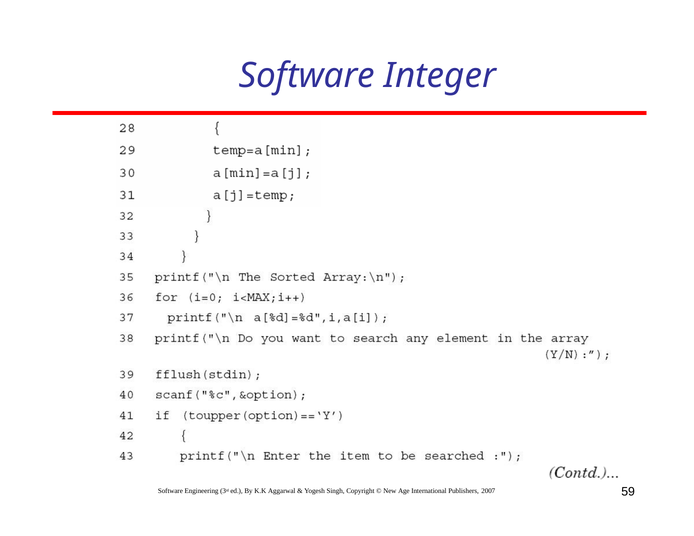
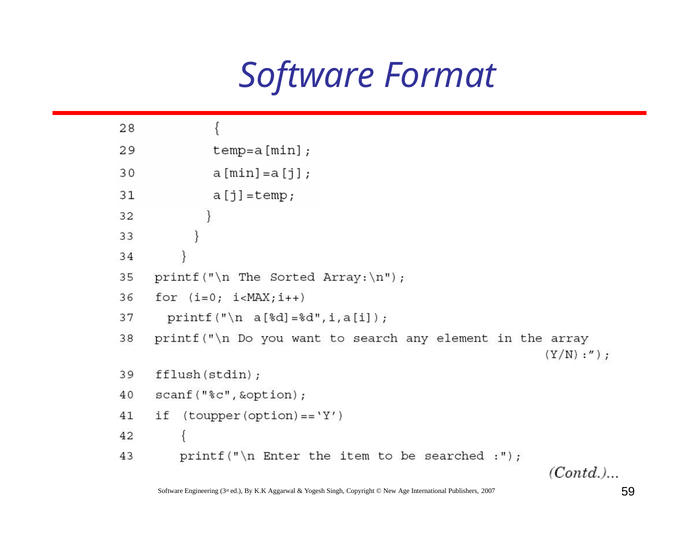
Integer: Integer -> Format
